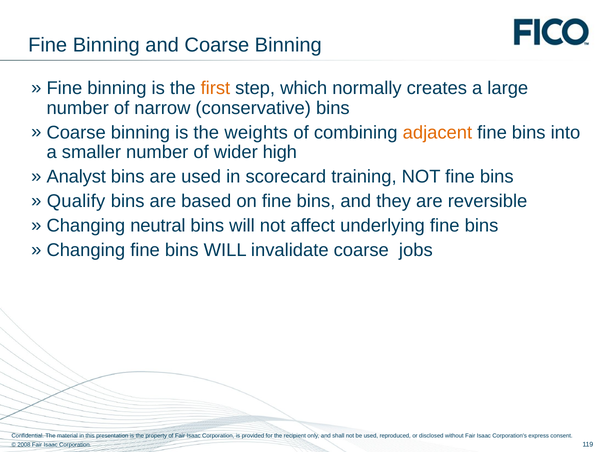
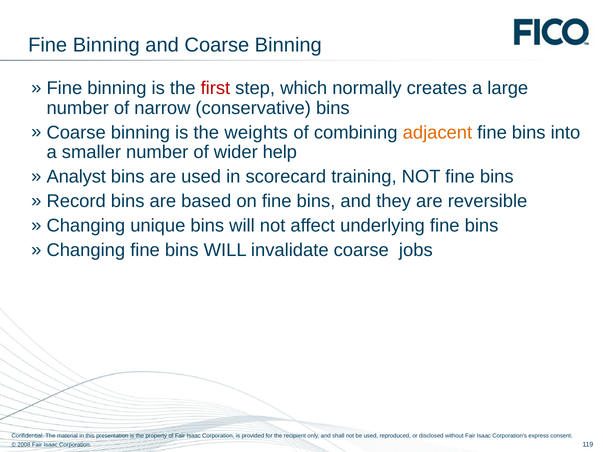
first colour: orange -> red
high: high -> help
Qualify: Qualify -> Record
neutral: neutral -> unique
